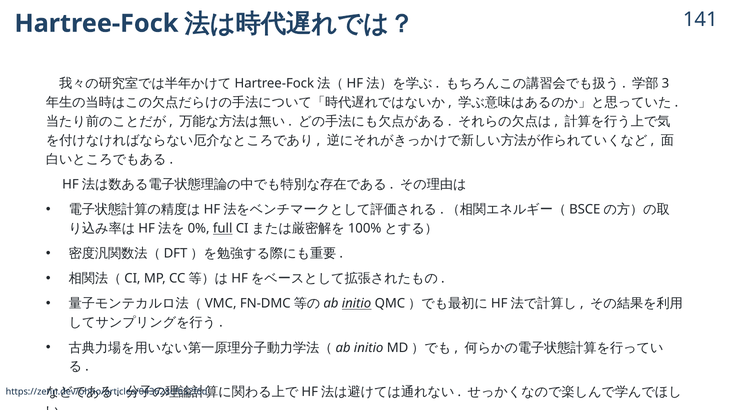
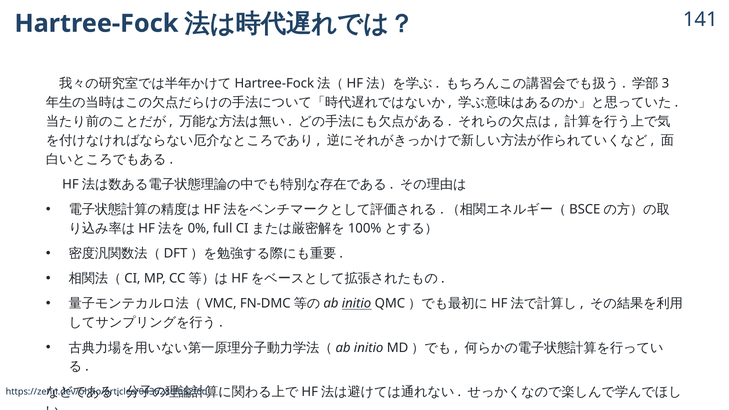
full underline: present -> none
